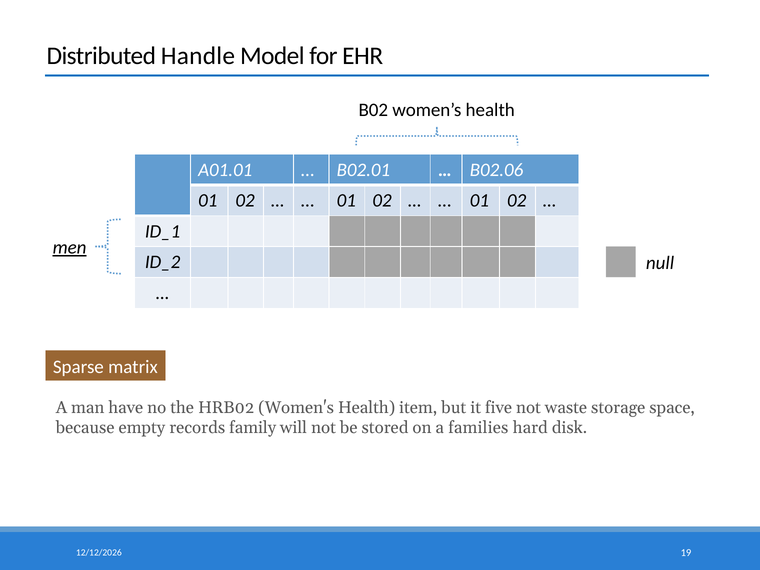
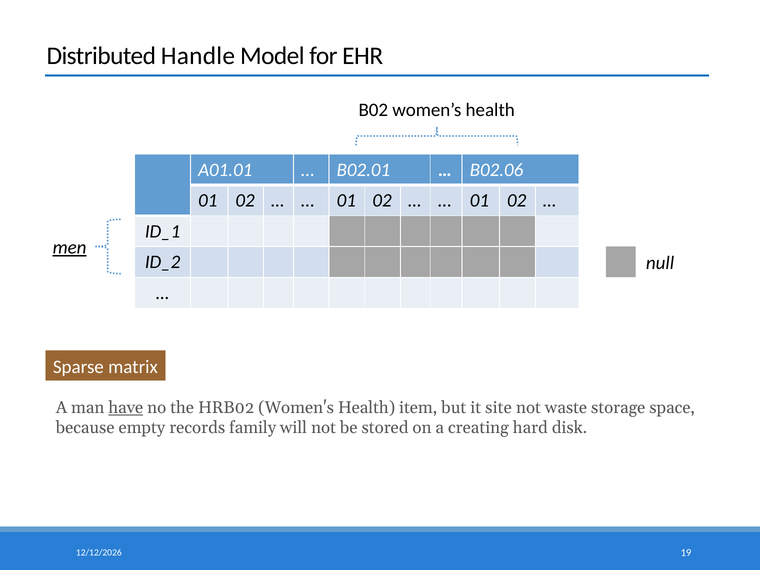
have underline: none -> present
five: five -> site
families: families -> creating
